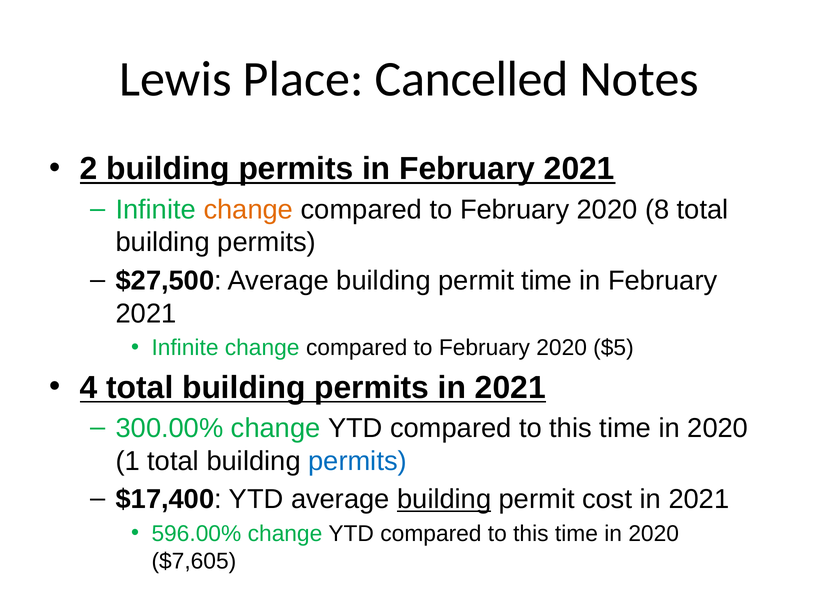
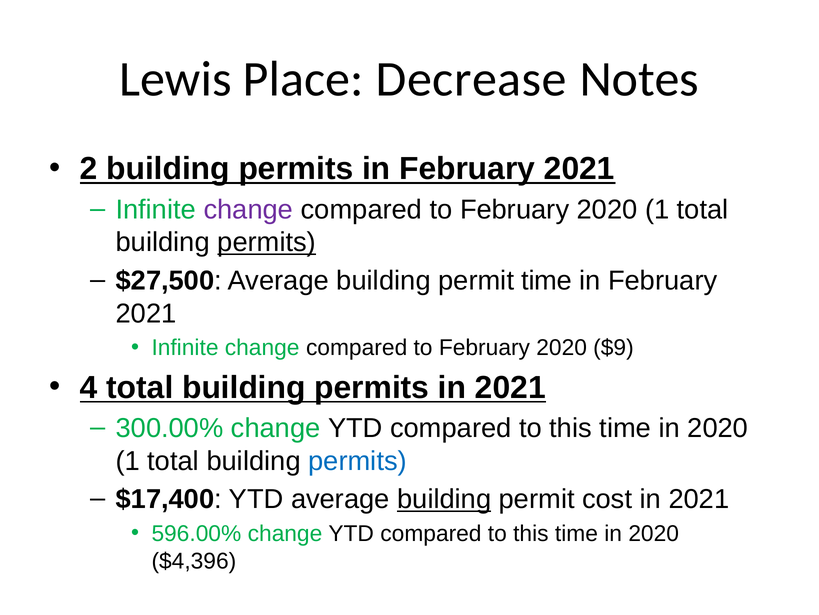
Cancelled: Cancelled -> Decrease
change at (248, 209) colour: orange -> purple
February 2020 8: 8 -> 1
permits at (267, 242) underline: none -> present
$5: $5 -> $9
$7,605: $7,605 -> $4,396
